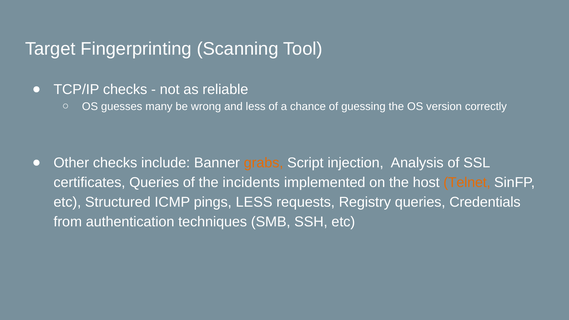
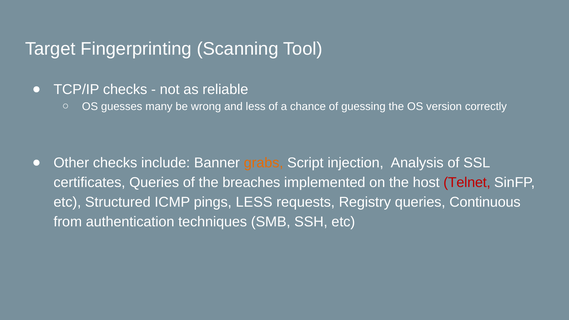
incidents: incidents -> breaches
Telnet colour: orange -> red
Credentials: Credentials -> Continuous
